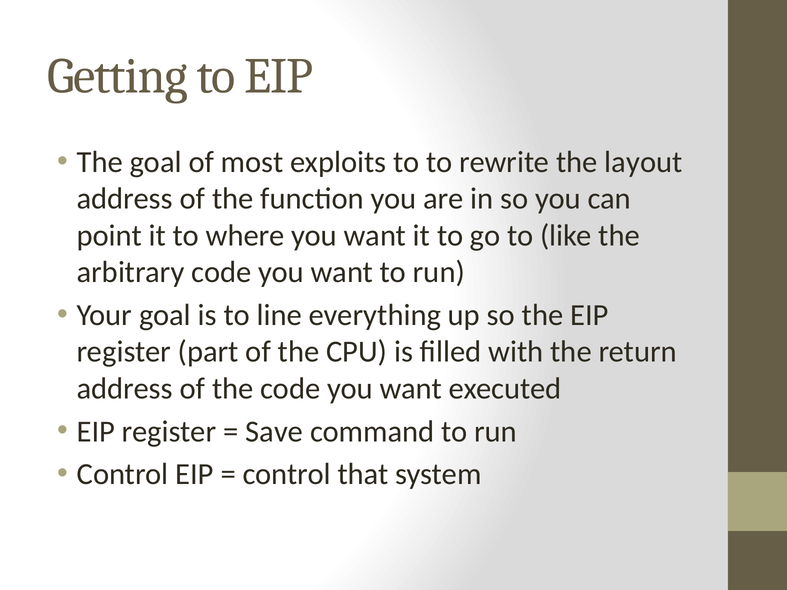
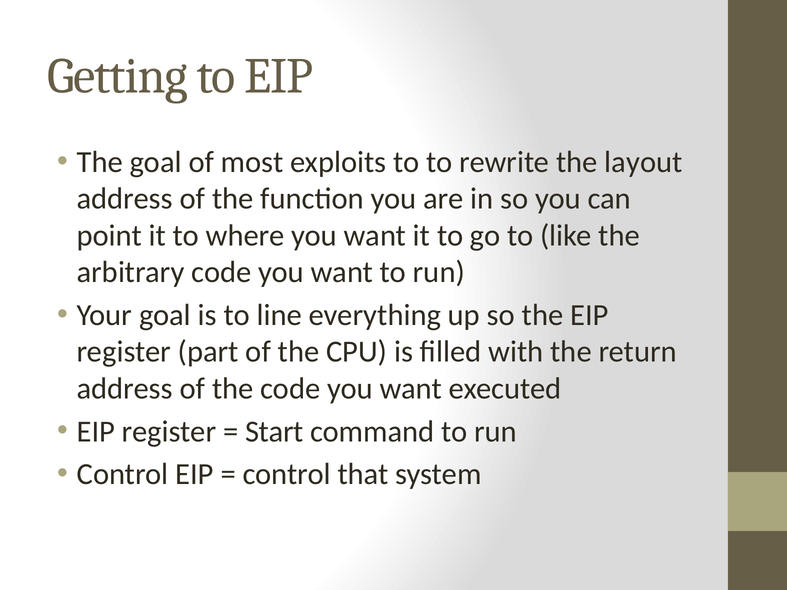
Save: Save -> Start
